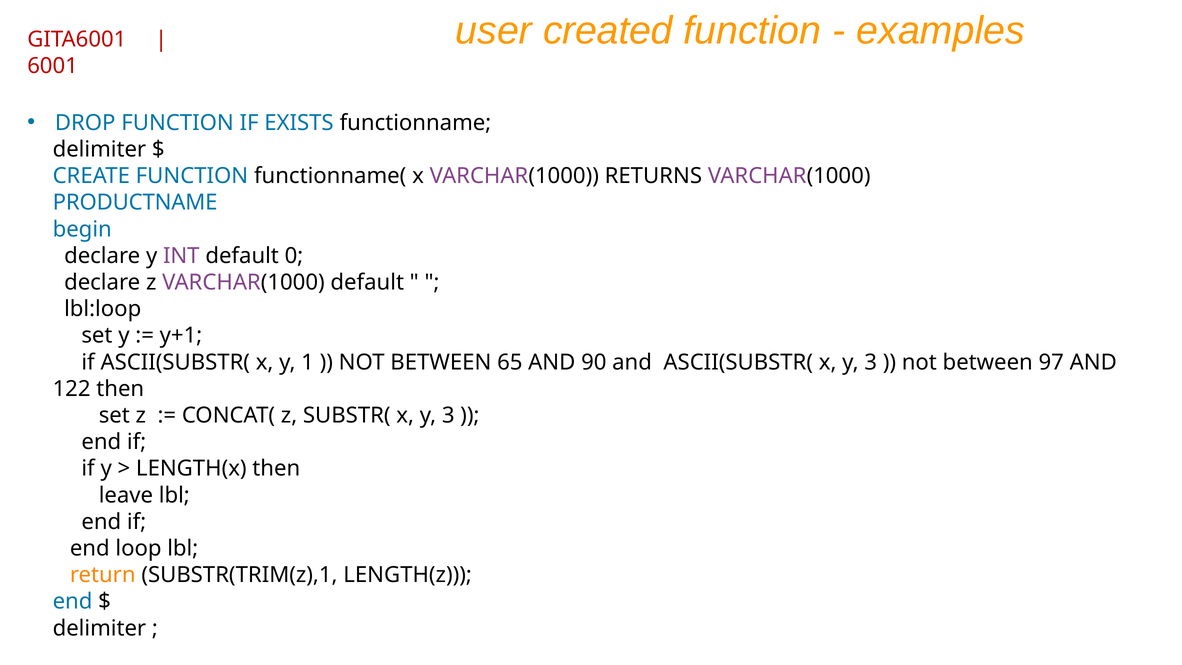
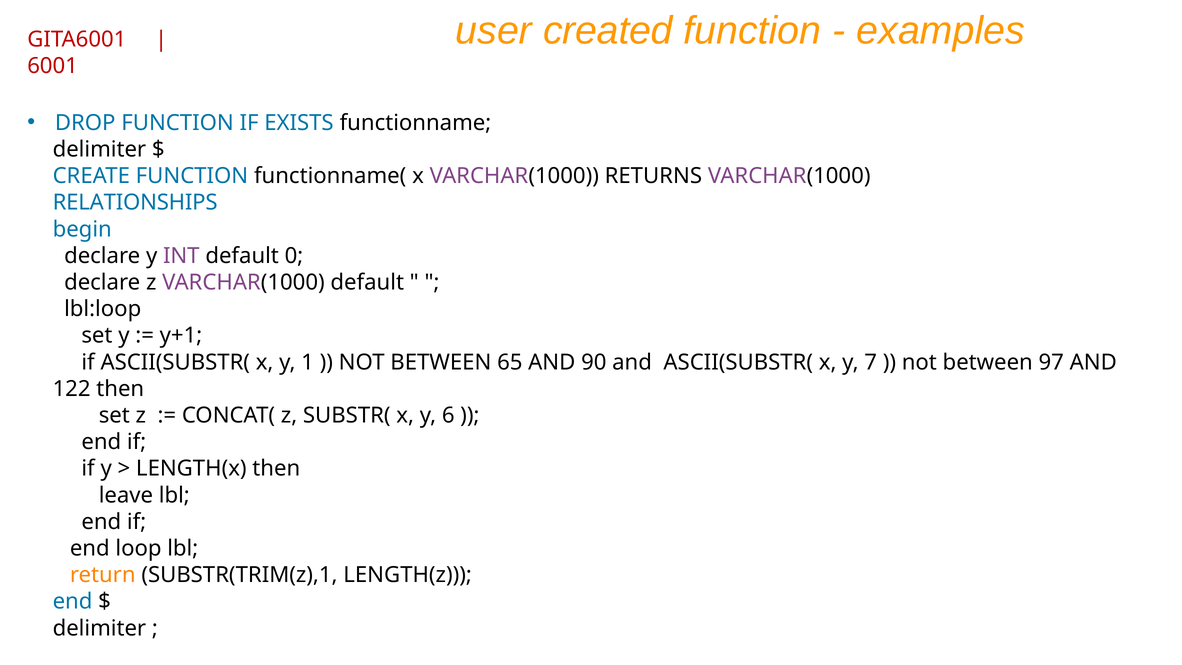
PRODUCTNAME: PRODUCTNAME -> RELATIONSHIPS
ASCII(SUBSTR( x y 3: 3 -> 7
SUBSTR( x y 3: 3 -> 6
